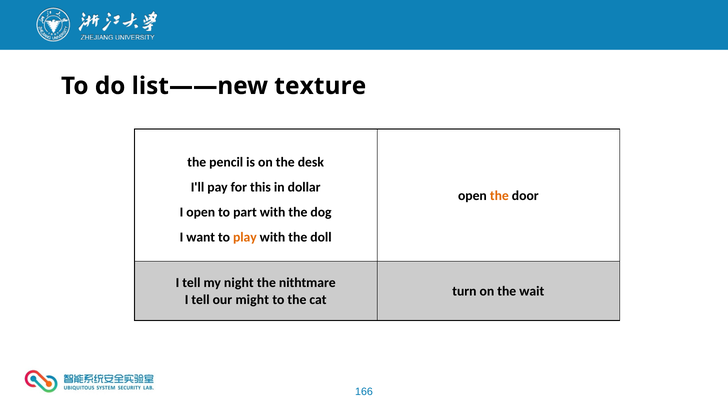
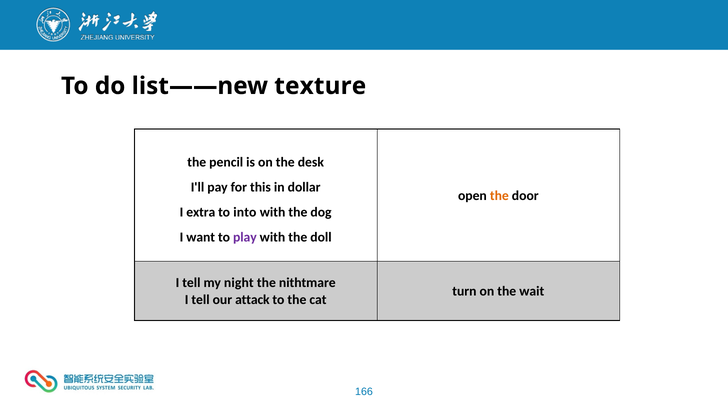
I open: open -> extra
part: part -> into
play colour: orange -> purple
might: might -> attack
